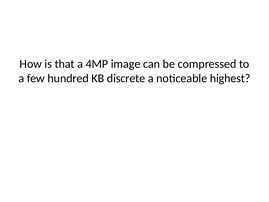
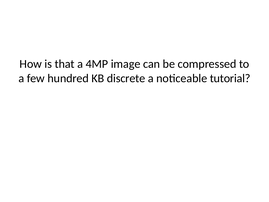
highest: highest -> tutorial
